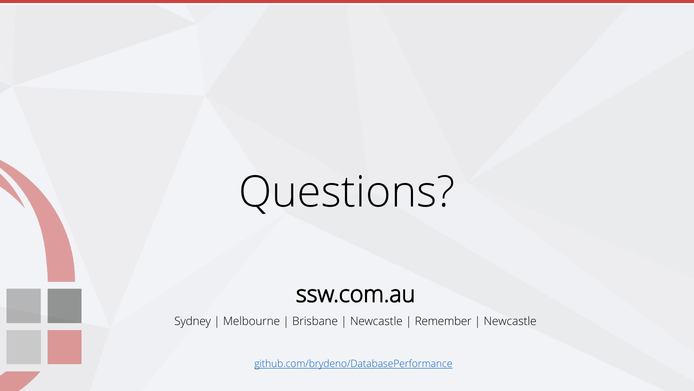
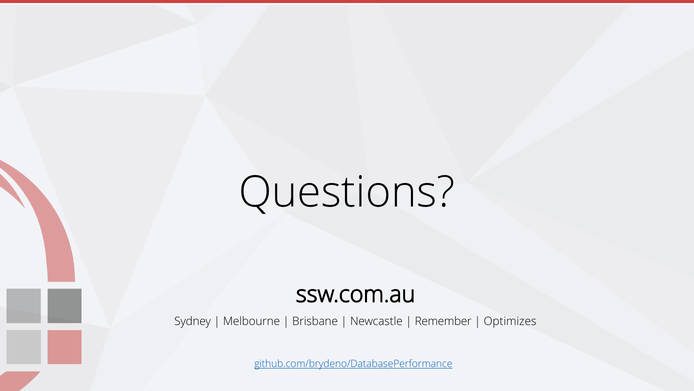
Newcastle at (510, 321): Newcastle -> Optimizes
